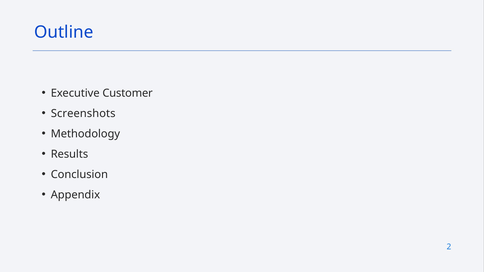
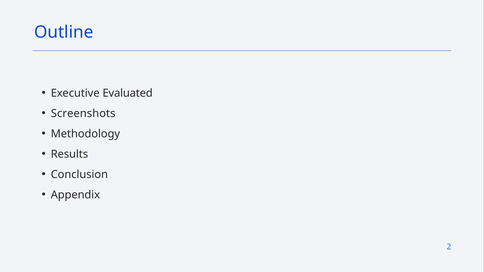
Customer: Customer -> Evaluated
